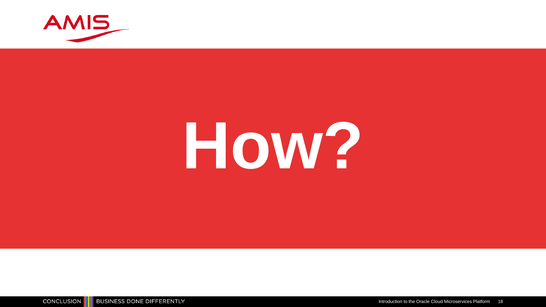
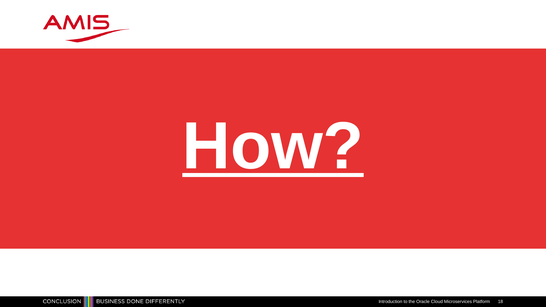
How underline: none -> present
